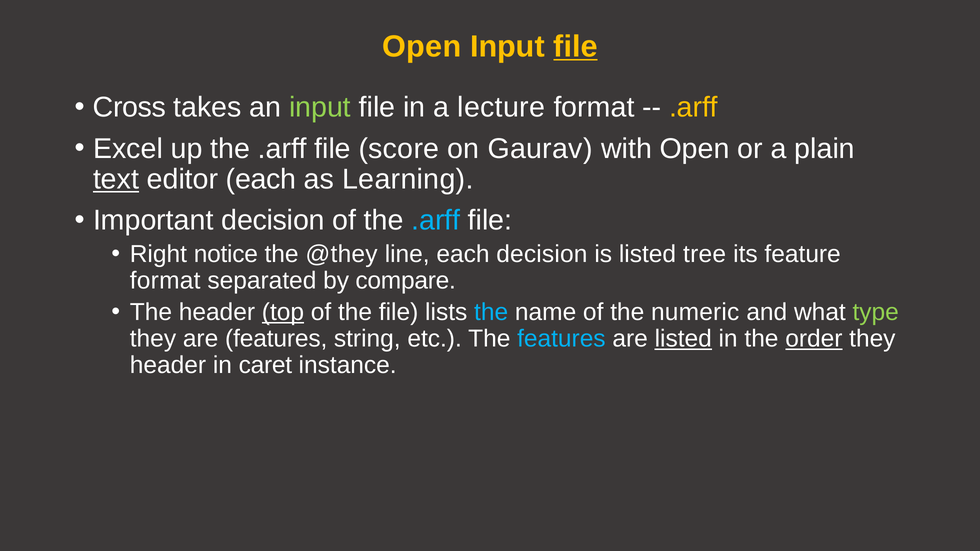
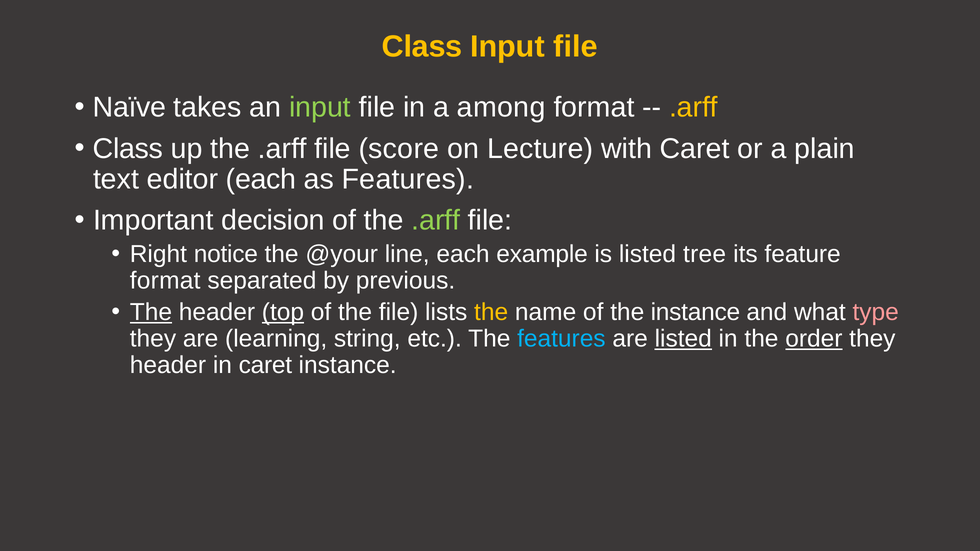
Open at (422, 47): Open -> Class
file at (575, 47) underline: present -> none
Cross: Cross -> Naïve
lecture: lecture -> among
Excel at (128, 149): Excel -> Class
Gaurav: Gaurav -> Lecture
with Open: Open -> Caret
text underline: present -> none
as Learning: Learning -> Features
.arff at (436, 221) colour: light blue -> light green
@they: @they -> @your
each decision: decision -> example
compare: compare -> previous
The at (151, 312) underline: none -> present
the at (491, 312) colour: light blue -> yellow
the numeric: numeric -> instance
type colour: light green -> pink
are features: features -> learning
